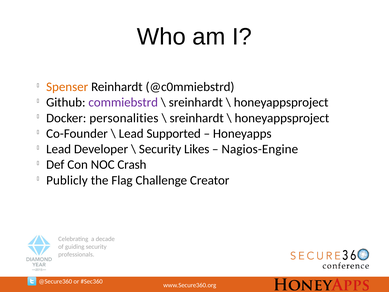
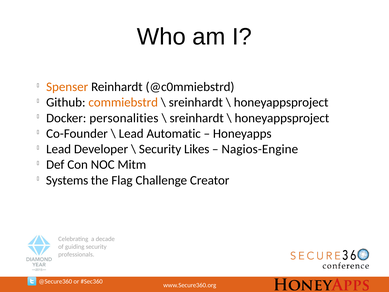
commiebstrd colour: purple -> orange
Supported: Supported -> Automatic
Crash: Crash -> Mitm
Publicly: Publicly -> Systems
